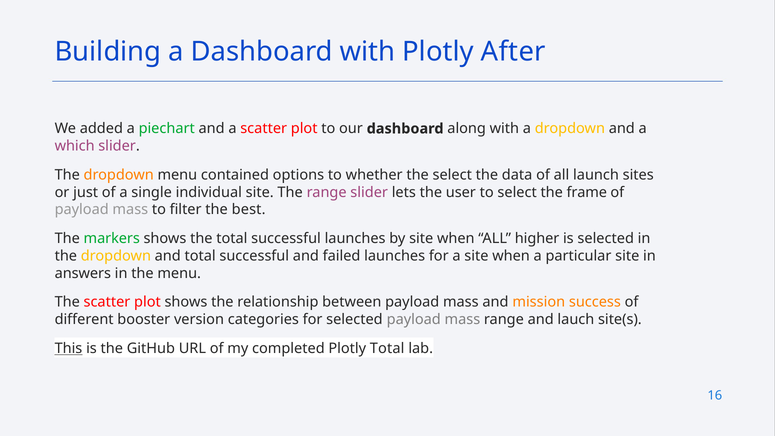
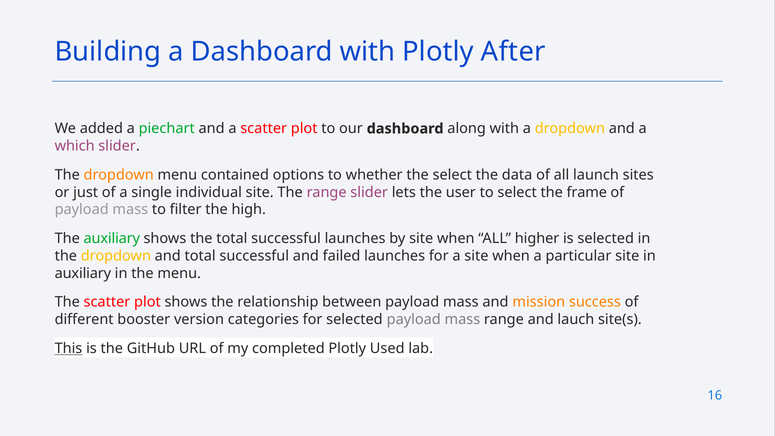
best: best -> high
The markers: markers -> auxiliary
answers at (83, 273): answers -> auxiliary
Plotly Total: Total -> Used
